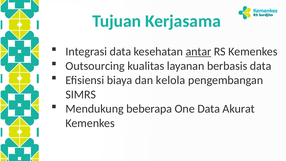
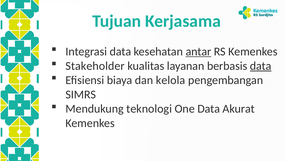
Outsourcing: Outsourcing -> Stakeholder
data at (261, 66) underline: none -> present
beberapa: beberapa -> teknologi
